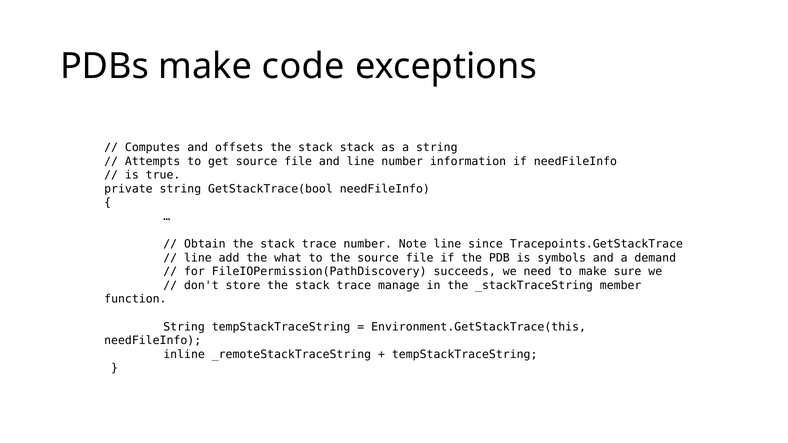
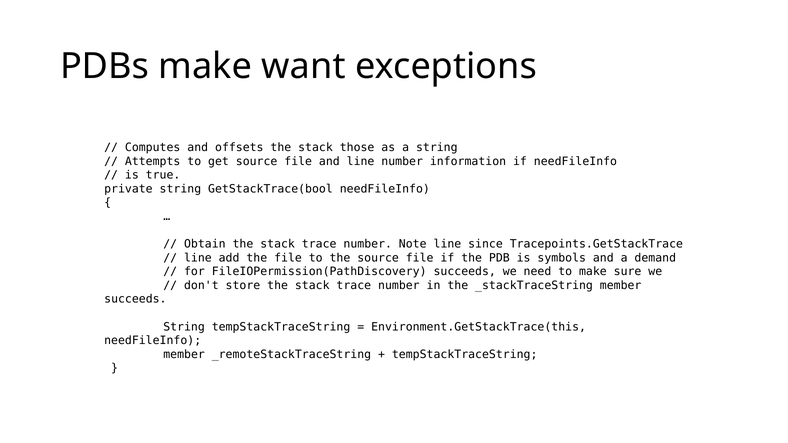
code: code -> want
stack stack: stack -> those
the what: what -> file
manage at (399, 286): manage -> number
function at (135, 299): function -> succeeds
inline at (184, 355): inline -> member
